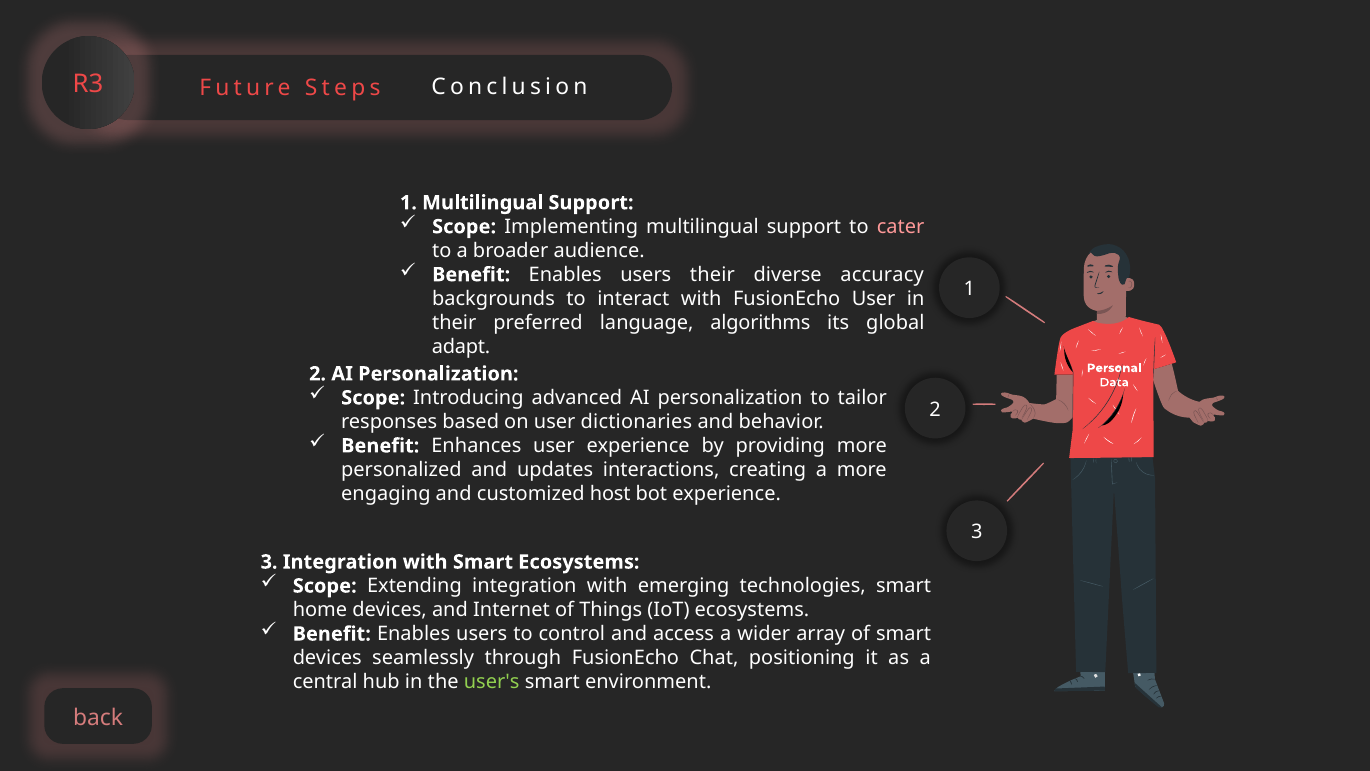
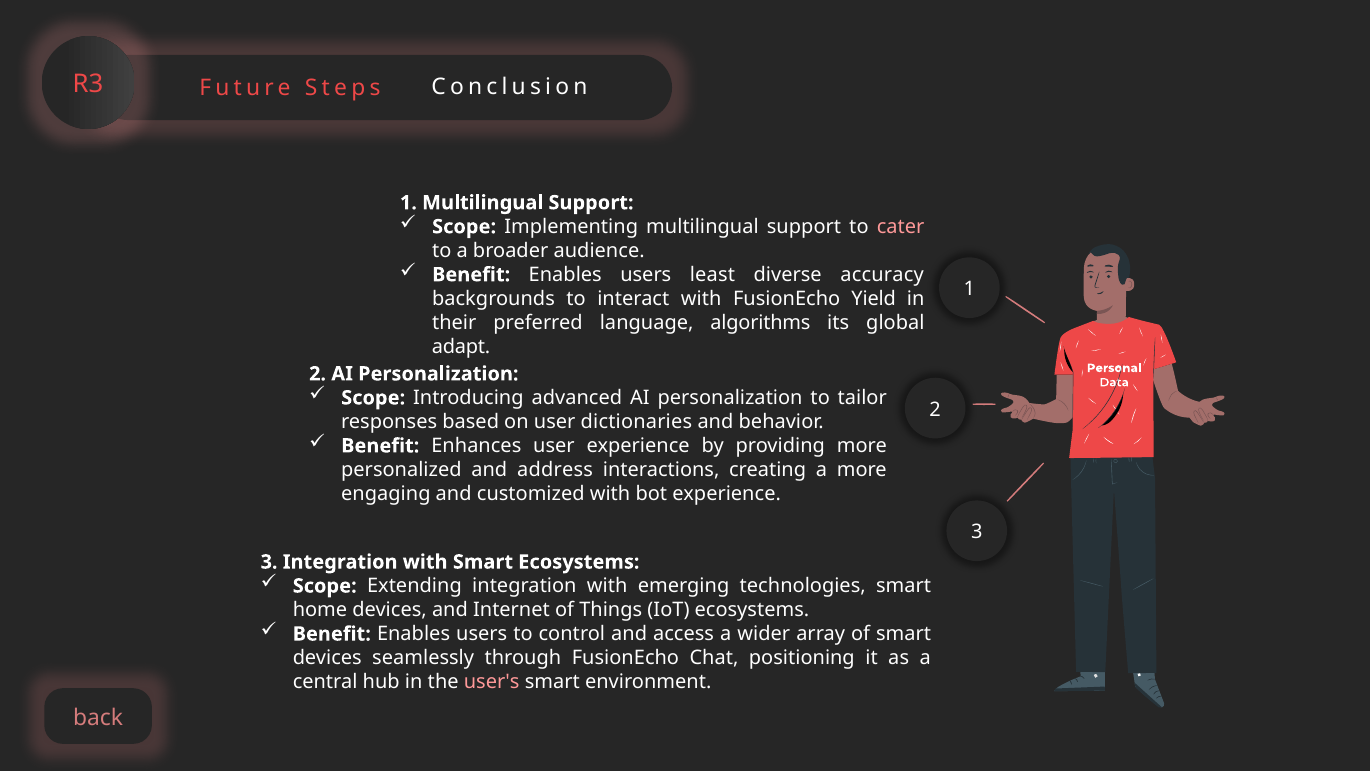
users their: their -> least
FusionEcho User: User -> Yield
updates: updates -> address
customized host: host -> with
user's colour: light green -> pink
